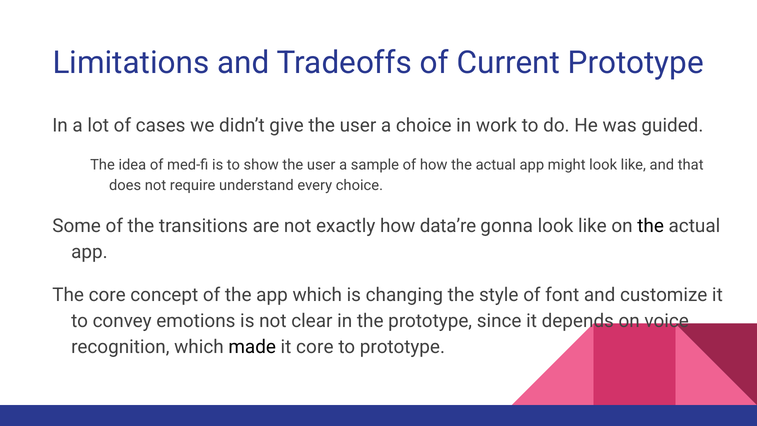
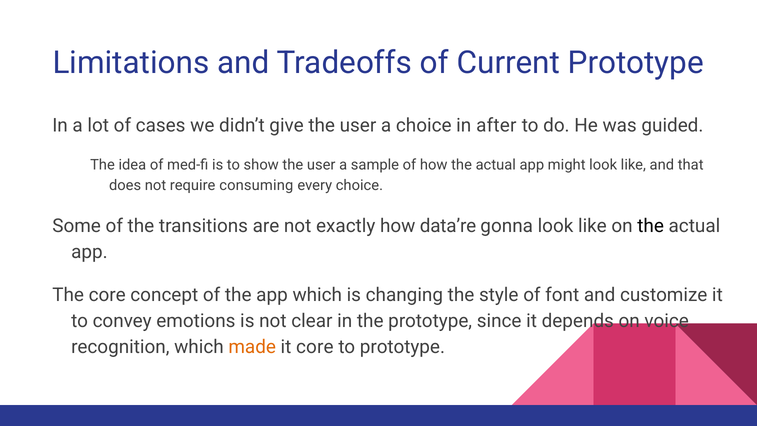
work: work -> after
understand: understand -> consuming
made colour: black -> orange
